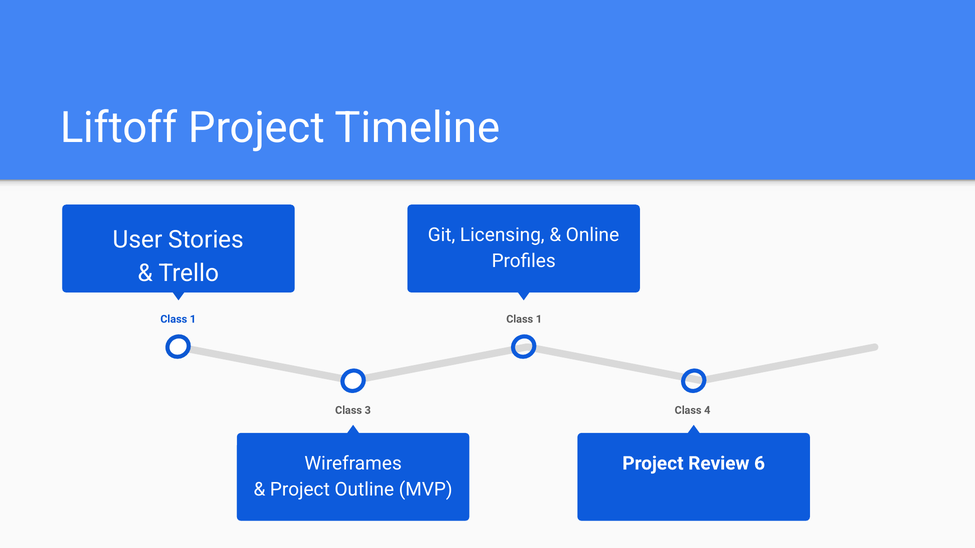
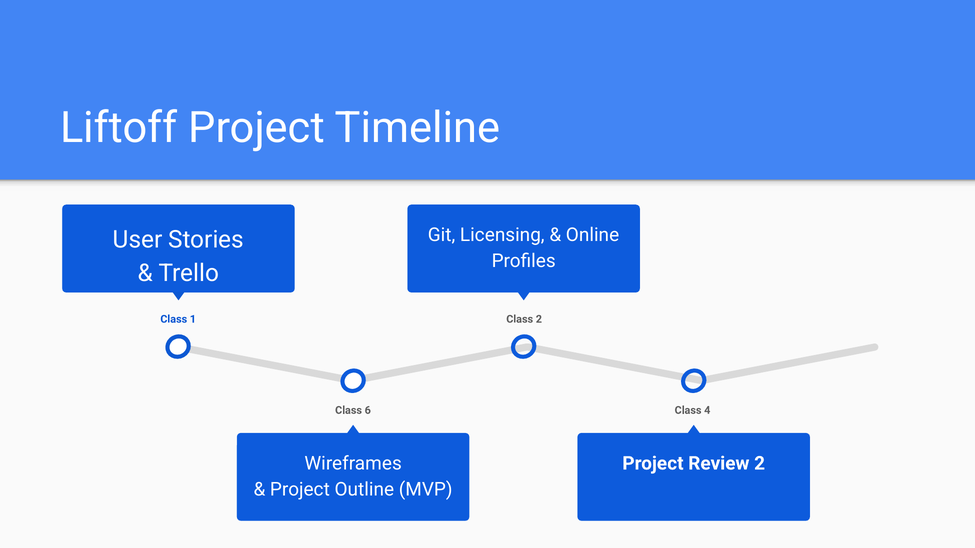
1 at (539, 319): 1 -> 2
3: 3 -> 6
Review 6: 6 -> 2
